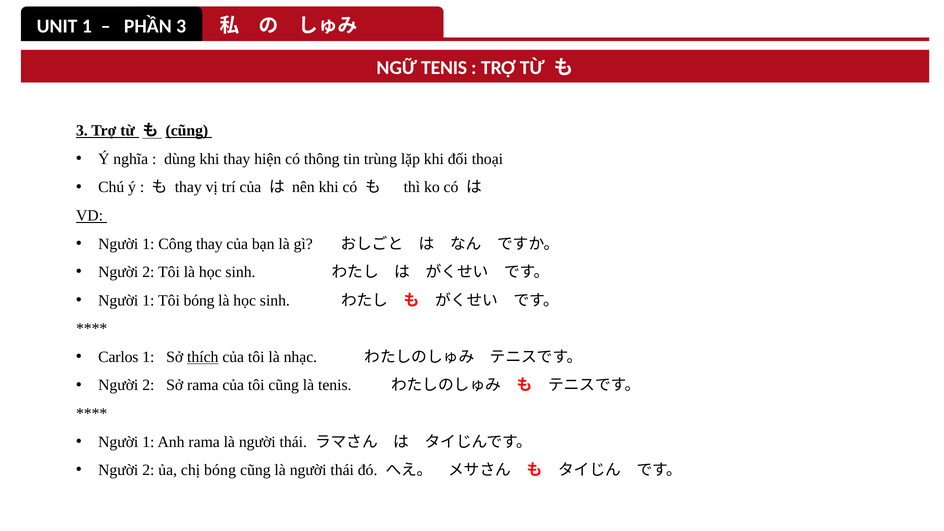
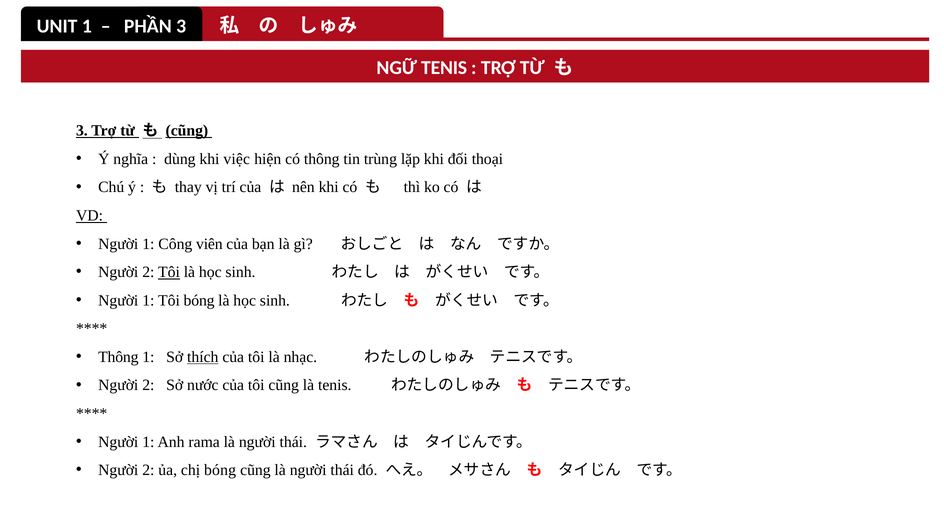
khi thay: thay -> việc
Công thay: thay -> viên
Tôi at (169, 272) underline: none -> present
Carlos at (118, 357): Carlos -> Thông
Sở rama: rama -> nước
